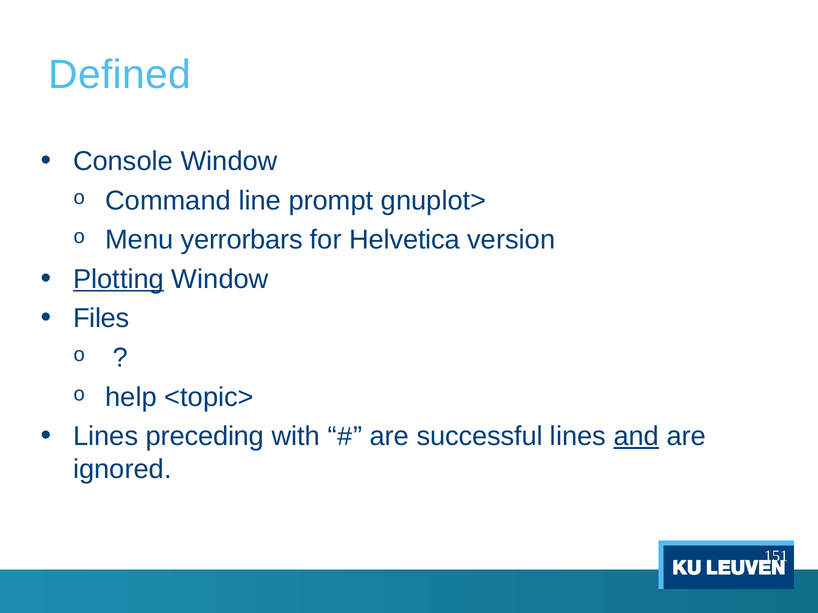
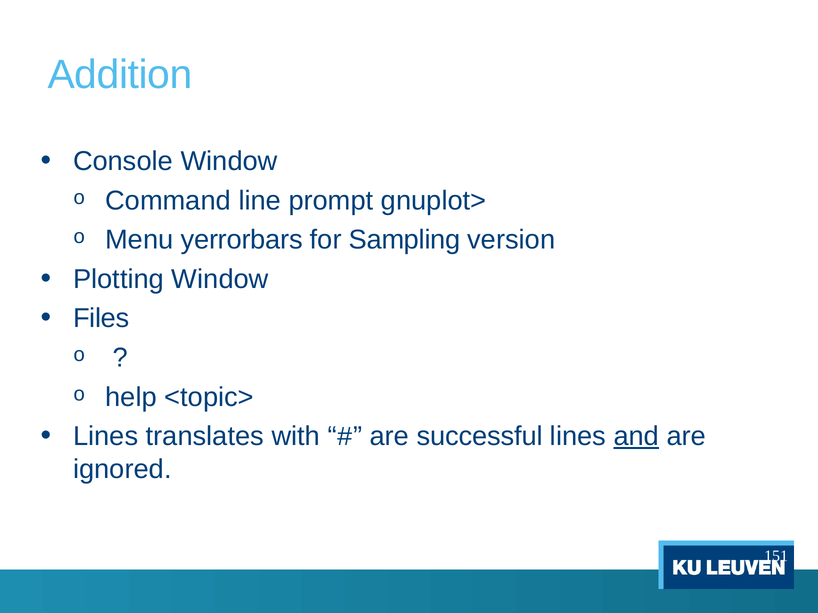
Defined: Defined -> Addition
Helvetica: Helvetica -> Sampling
Plotting underline: present -> none
preceding: preceding -> translates
